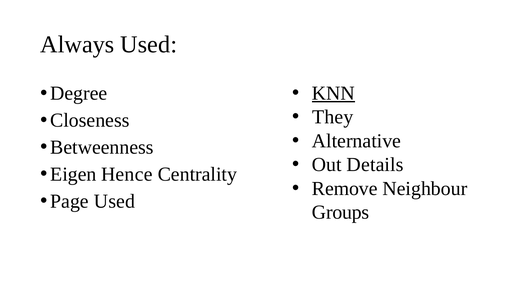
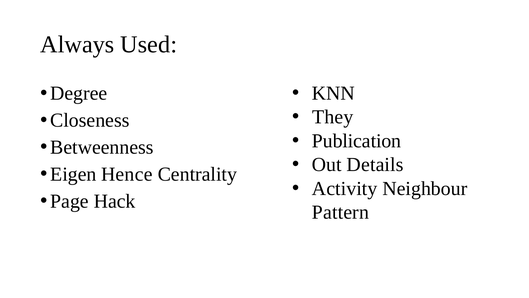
KNN underline: present -> none
Alternative: Alternative -> Publication
Remove: Remove -> Activity
Page Used: Used -> Hack
Groups: Groups -> Pattern
